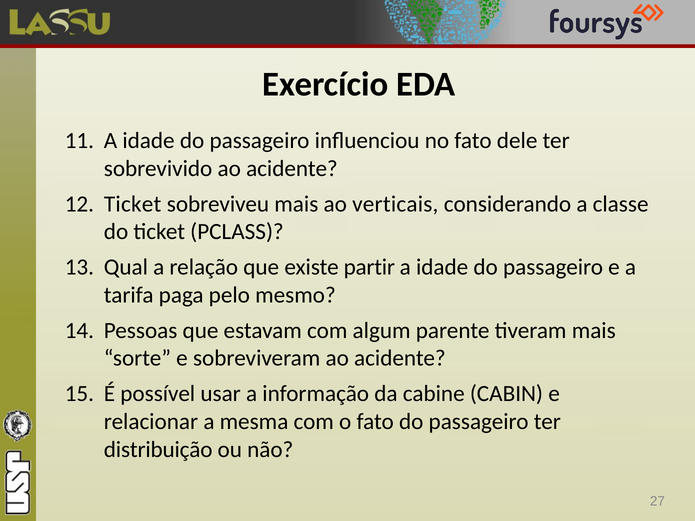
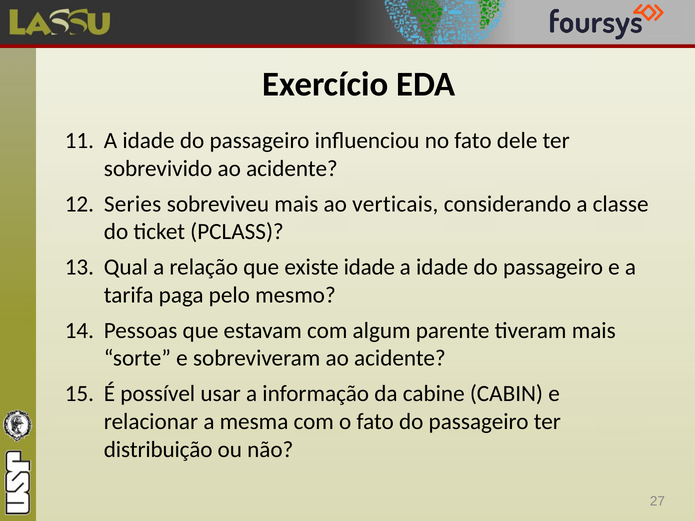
Ticket at (133, 204): Ticket -> Series
existe partir: partir -> idade
